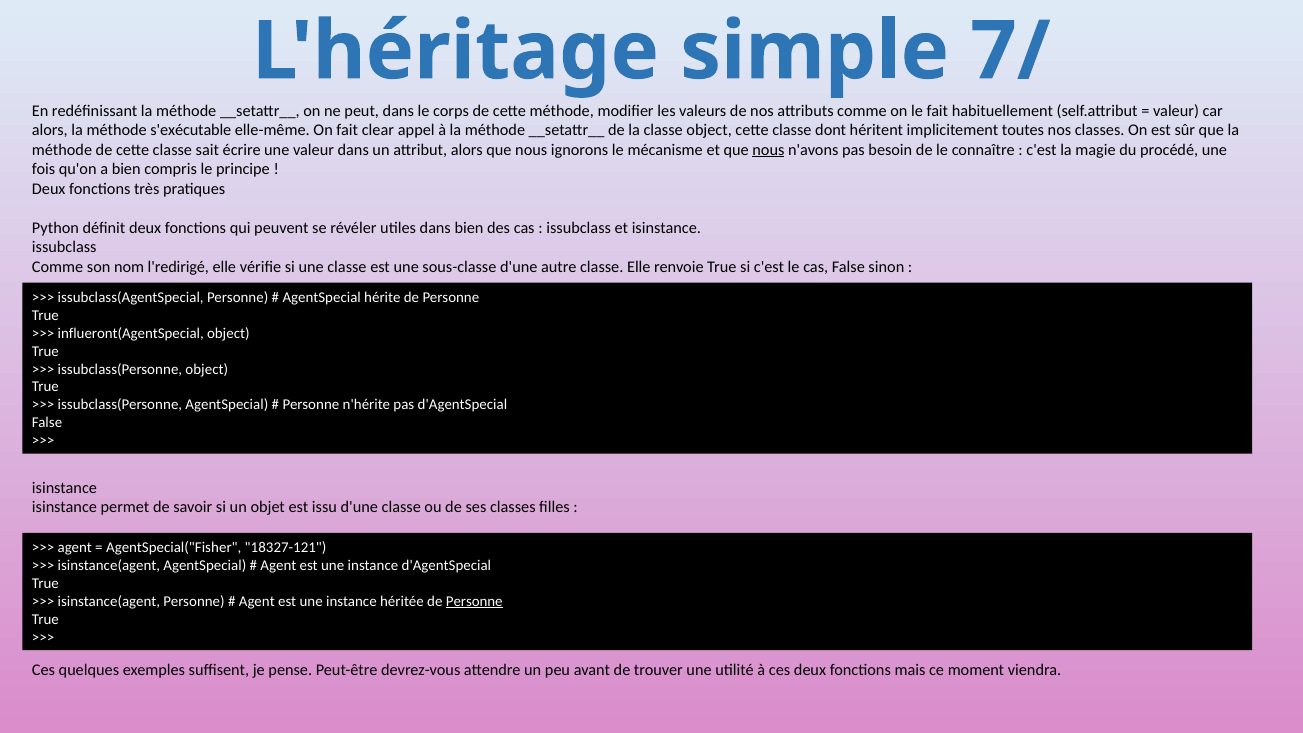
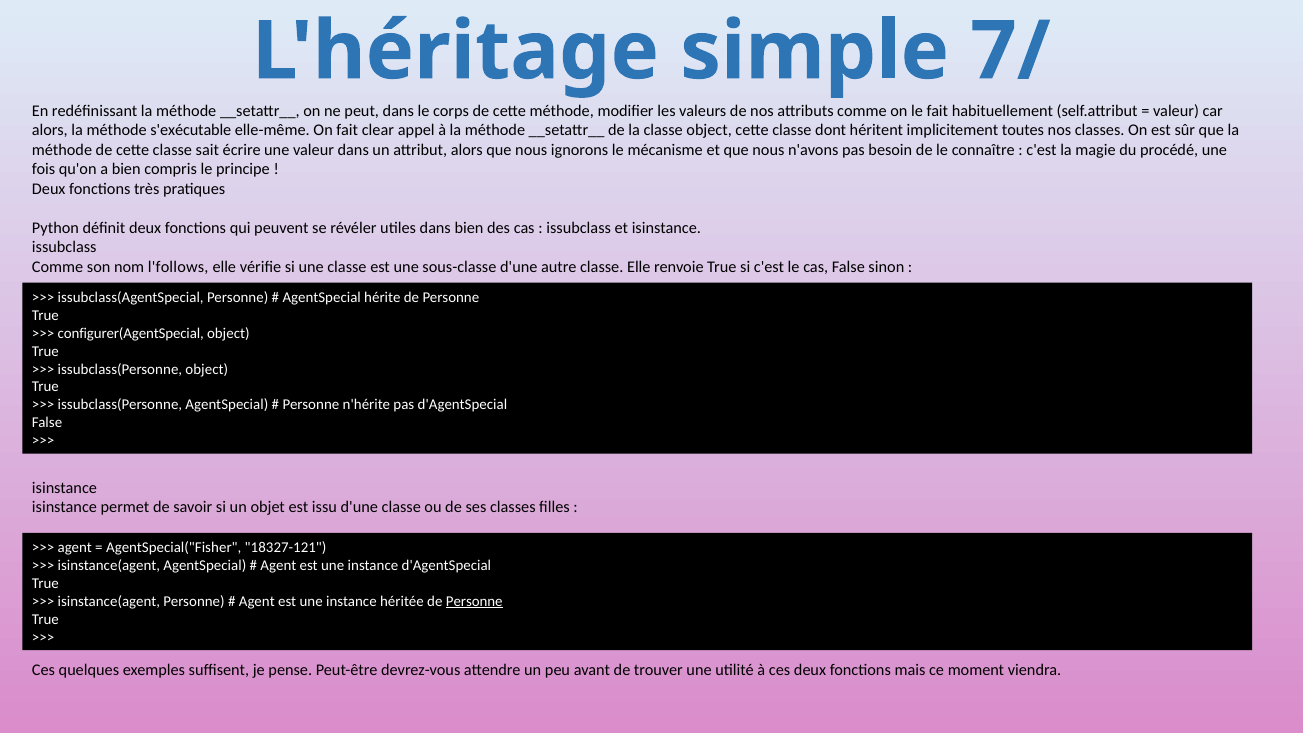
nous at (768, 150) underline: present -> none
l'redirigé: l'redirigé -> l'follows
influeront(AgentSpecial: influeront(AgentSpecial -> configurer(AgentSpecial
